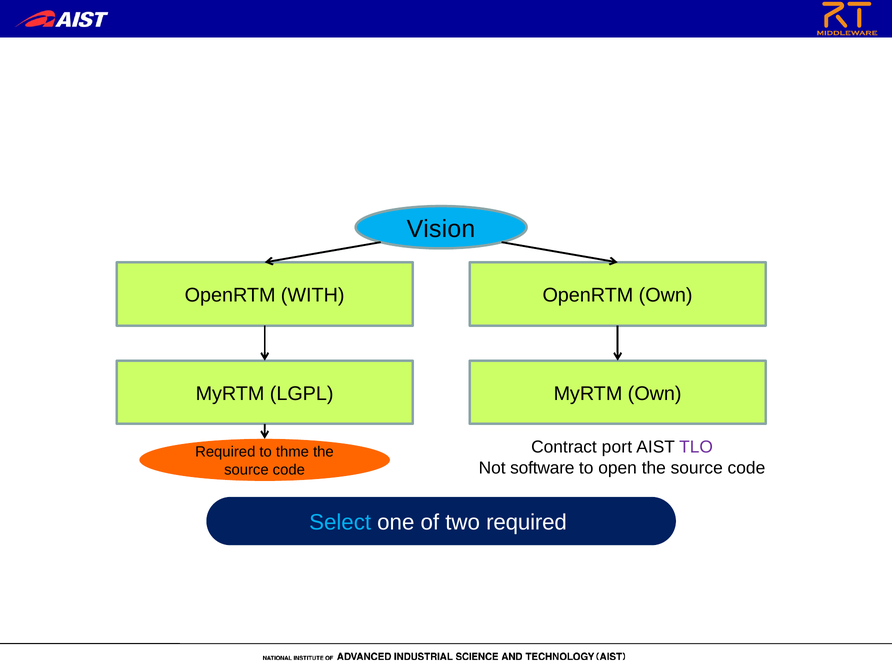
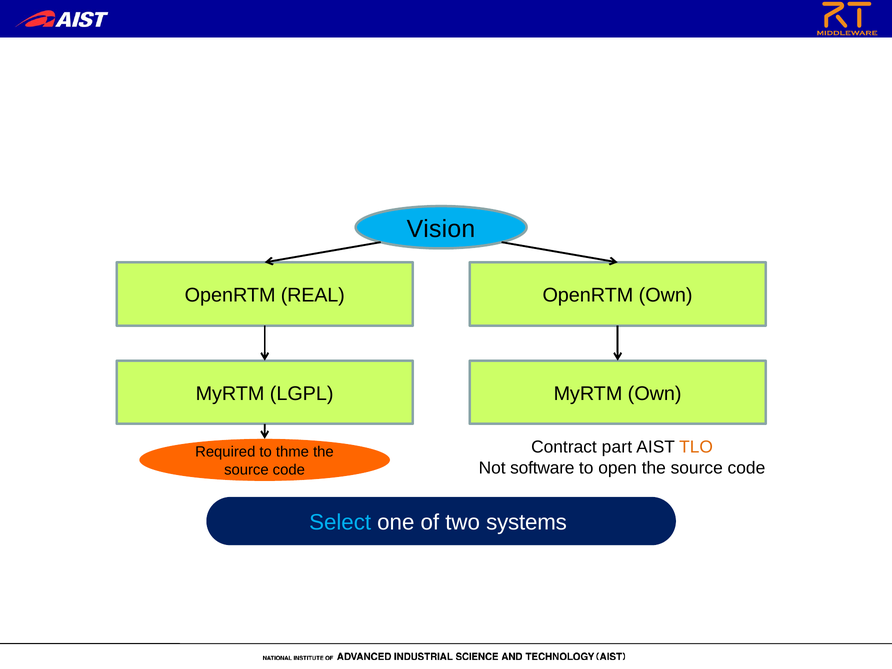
WITH: WITH -> REAL
port: port -> part
TLO colour: purple -> orange
two required: required -> systems
